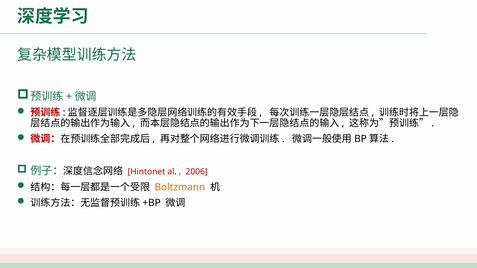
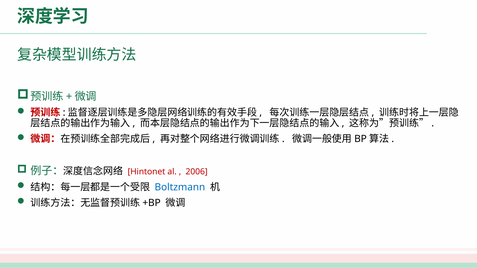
Boltzmann colour: orange -> blue
